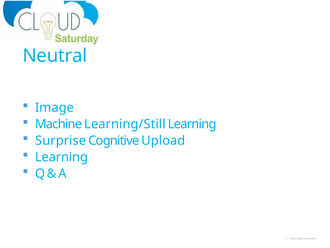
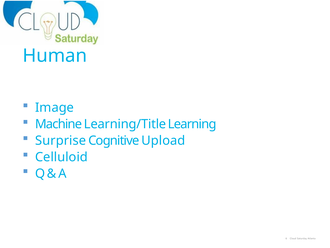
Neutral: Neutral -> Human
Learning/Still: Learning/Still -> Learning/Title
Learning at (62, 157): Learning -> Celluloid
